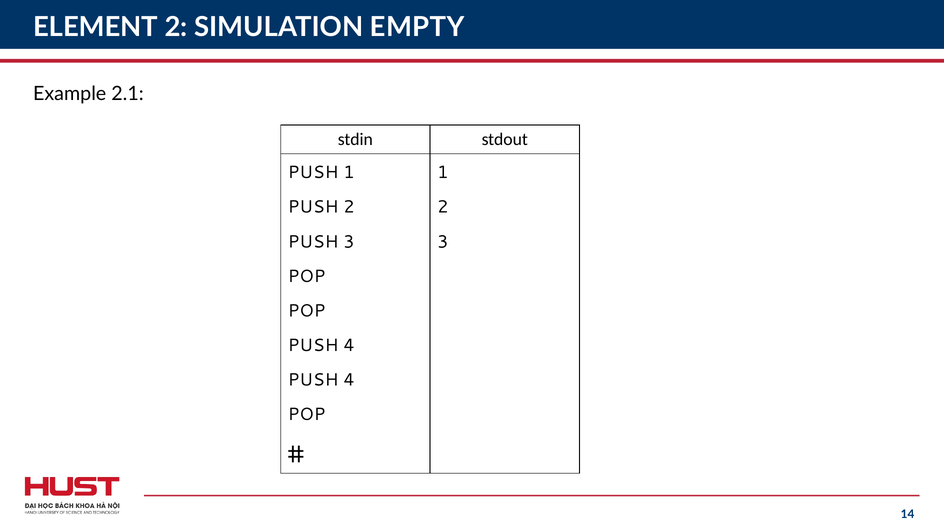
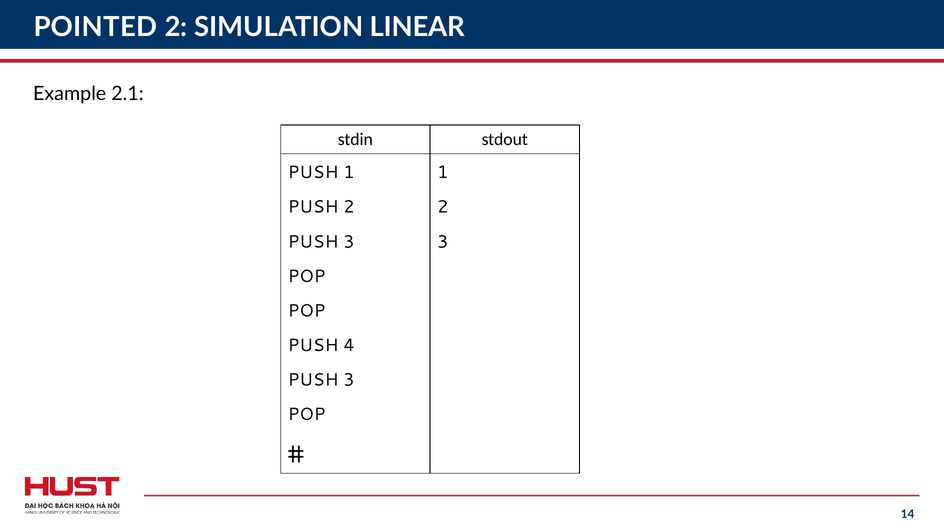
ELEMENT: ELEMENT -> POINTED
EMPTY: EMPTY -> LINEAR
4 at (349, 380): 4 -> 3
